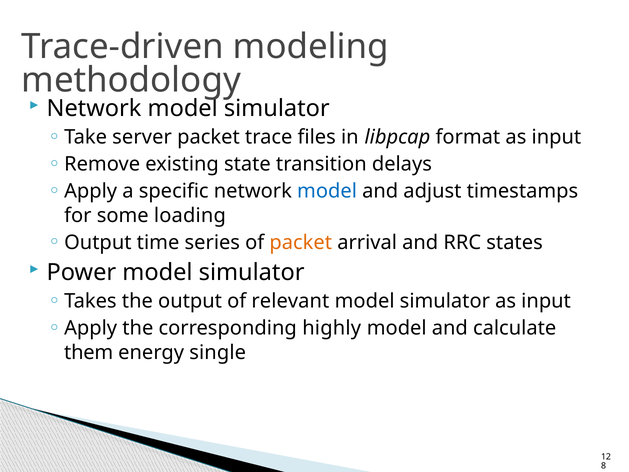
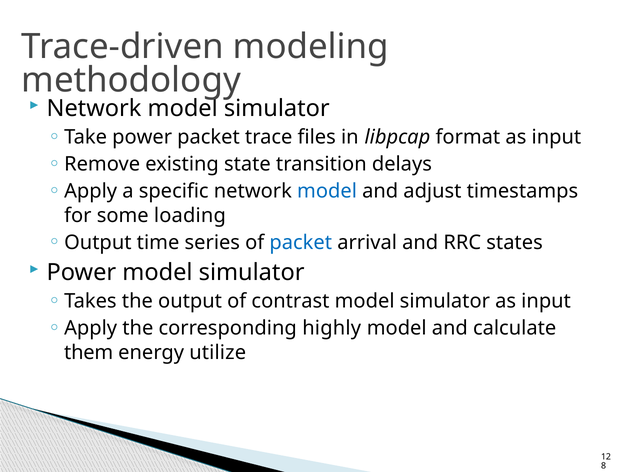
Take server: server -> power
packet at (301, 242) colour: orange -> blue
relevant: relevant -> contrast
single: single -> utilize
